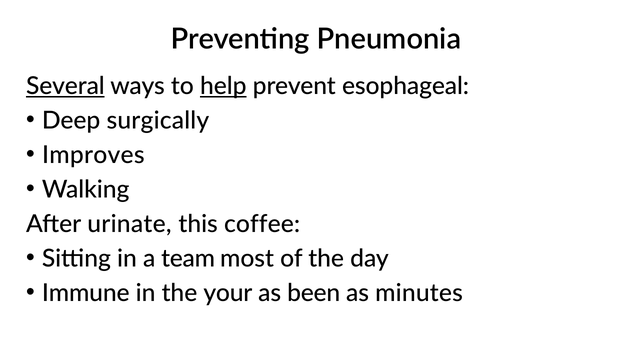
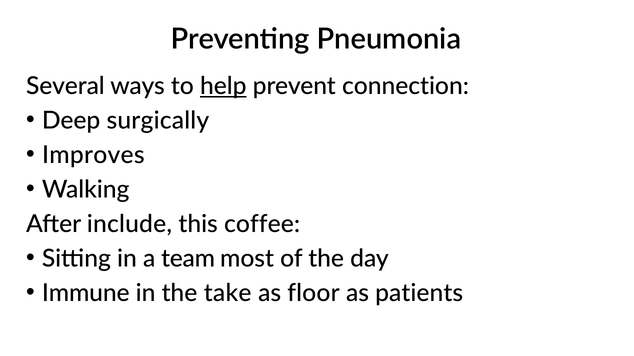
Several underline: present -> none
esophageal: esophageal -> connection
urinate: urinate -> include
your: your -> take
been: been -> floor
minutes: minutes -> patients
